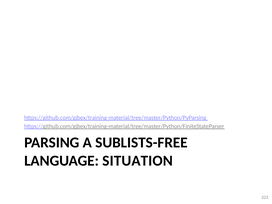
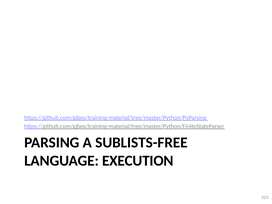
SITUATION: SITUATION -> EXECUTION
